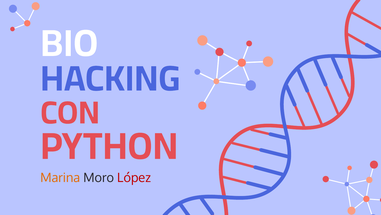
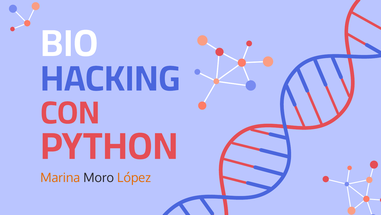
López colour: red -> orange
